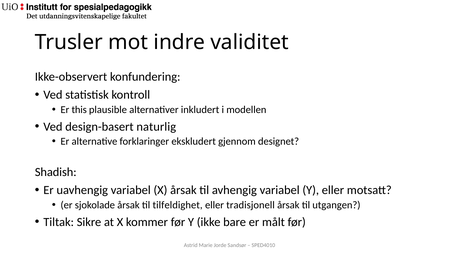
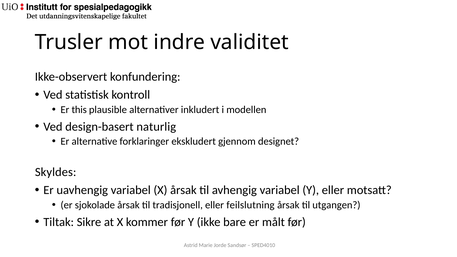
Shadish: Shadish -> Skyldes
tilfeldighet: tilfeldighet -> tradisjonell
tradisjonell: tradisjonell -> feilslutning
